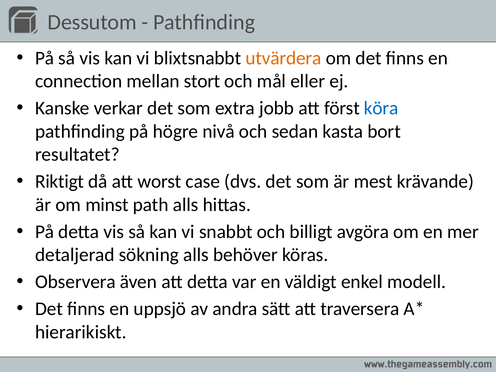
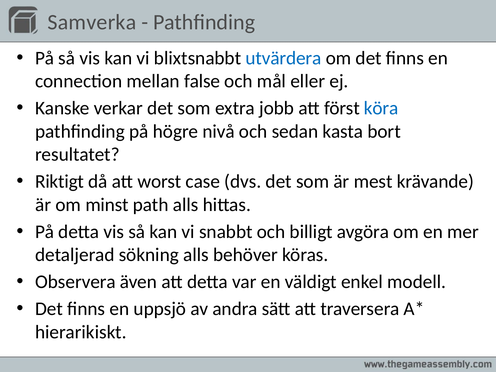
Dessutom: Dessutom -> Samverka
utvärdera colour: orange -> blue
stort: stort -> false
